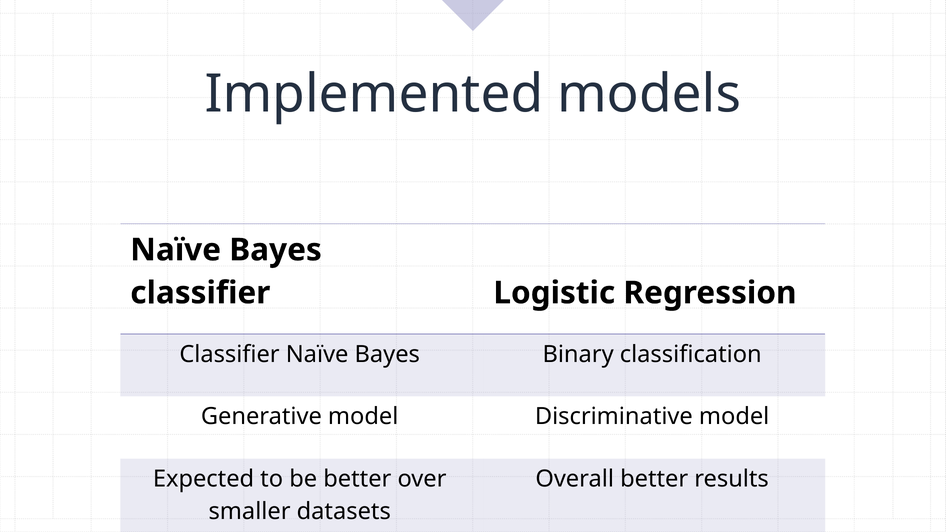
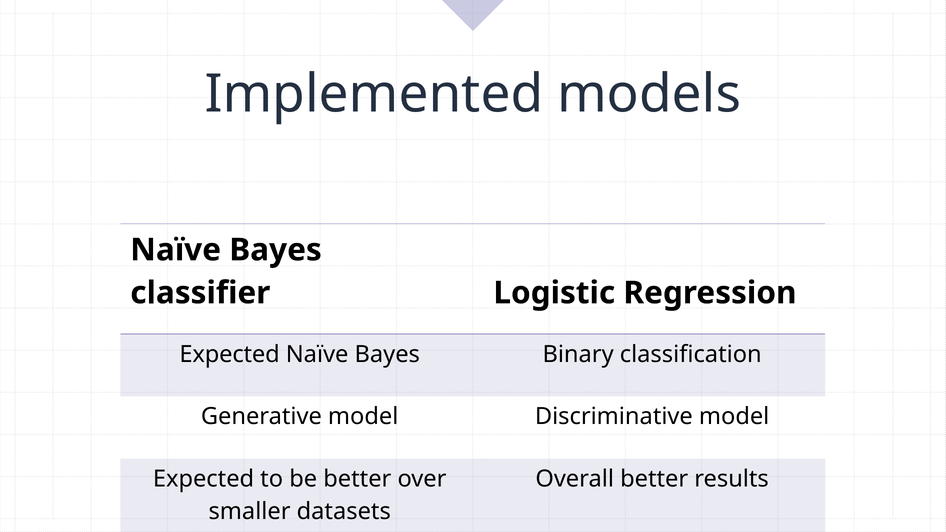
Classifier at (230, 354): Classifier -> Expected
